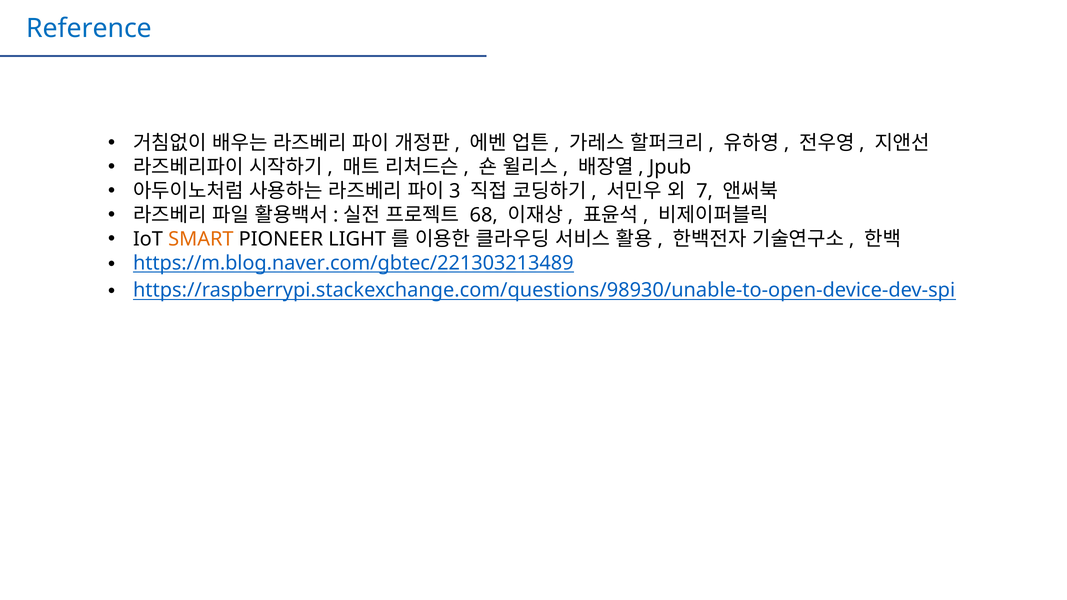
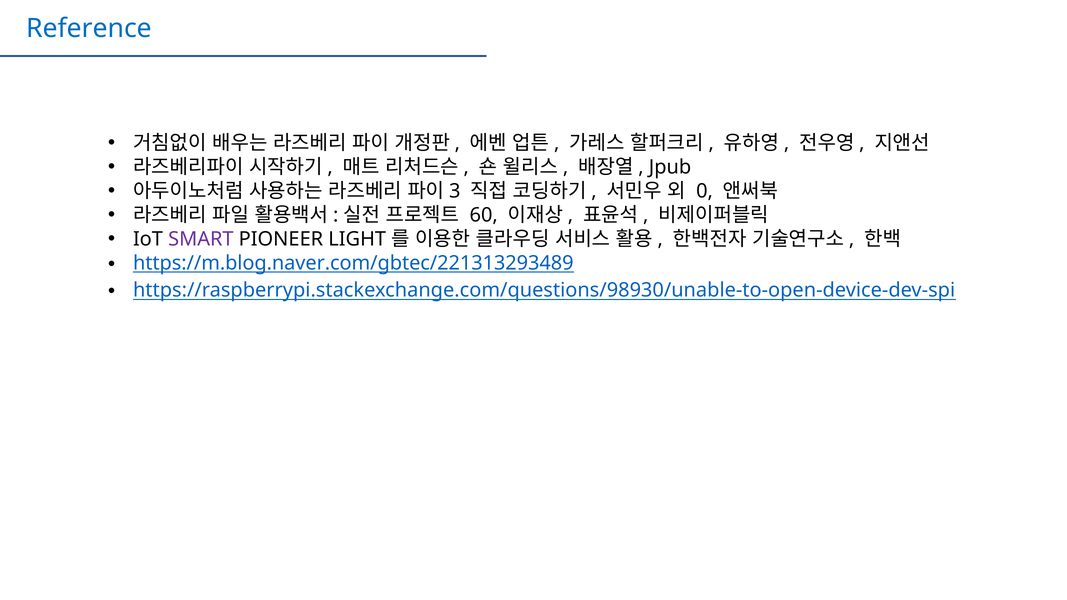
7: 7 -> 0
68: 68 -> 60
SMART colour: orange -> purple
https://m.blog.naver.com/gbtec/221303213489: https://m.blog.naver.com/gbtec/221303213489 -> https://m.blog.naver.com/gbtec/221313293489
